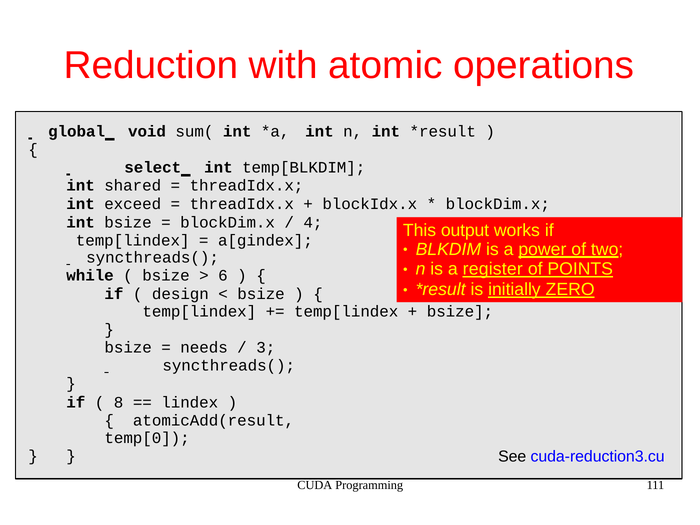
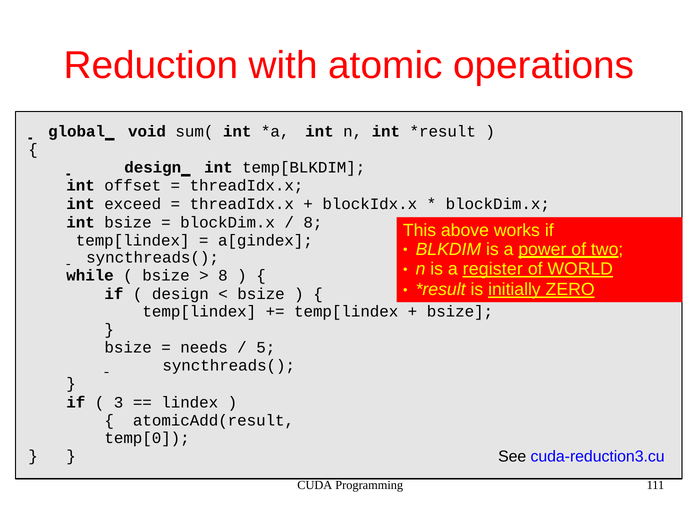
select at (153, 168): select -> design
shared: shared -> offset
4 at (313, 222): 4 -> 8
output: output -> above
POINTS: POINTS -> WORLD
6 at (223, 275): 6 -> 8
3: 3 -> 5
8: 8 -> 3
